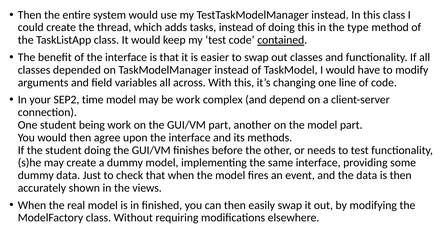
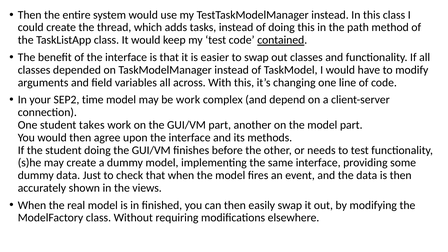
type: type -> path
being: being -> takes
